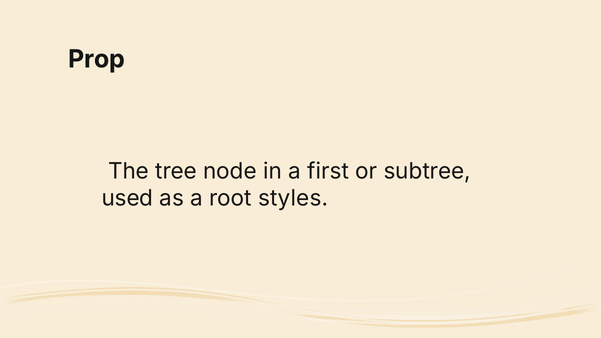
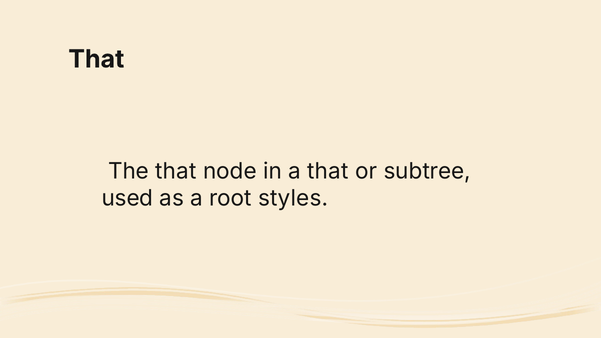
Prop at (96, 59): Prop -> That
The tree: tree -> that
a first: first -> that
